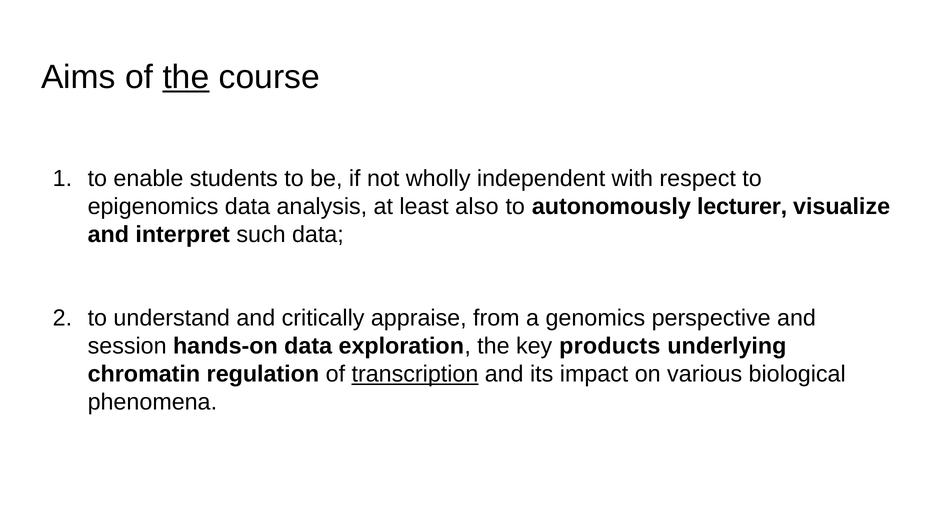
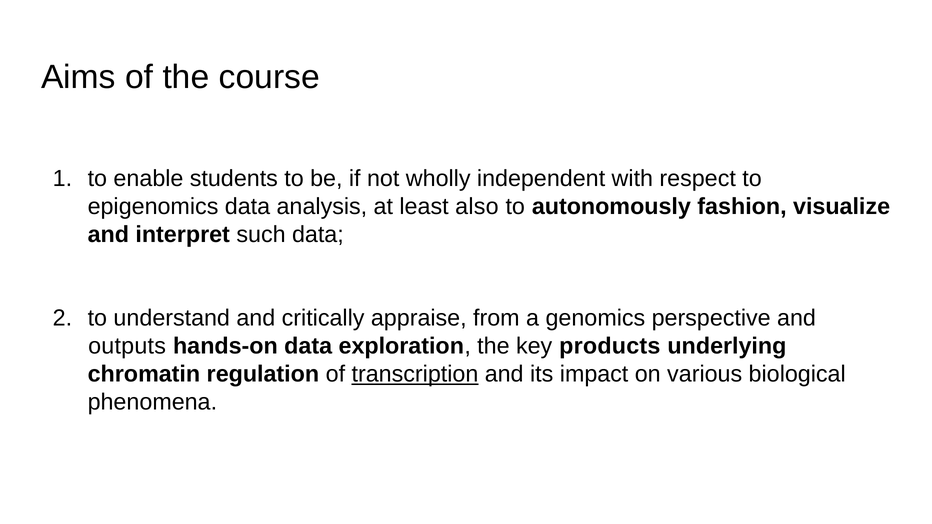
the at (186, 77) underline: present -> none
lecturer: lecturer -> fashion
session: session -> outputs
